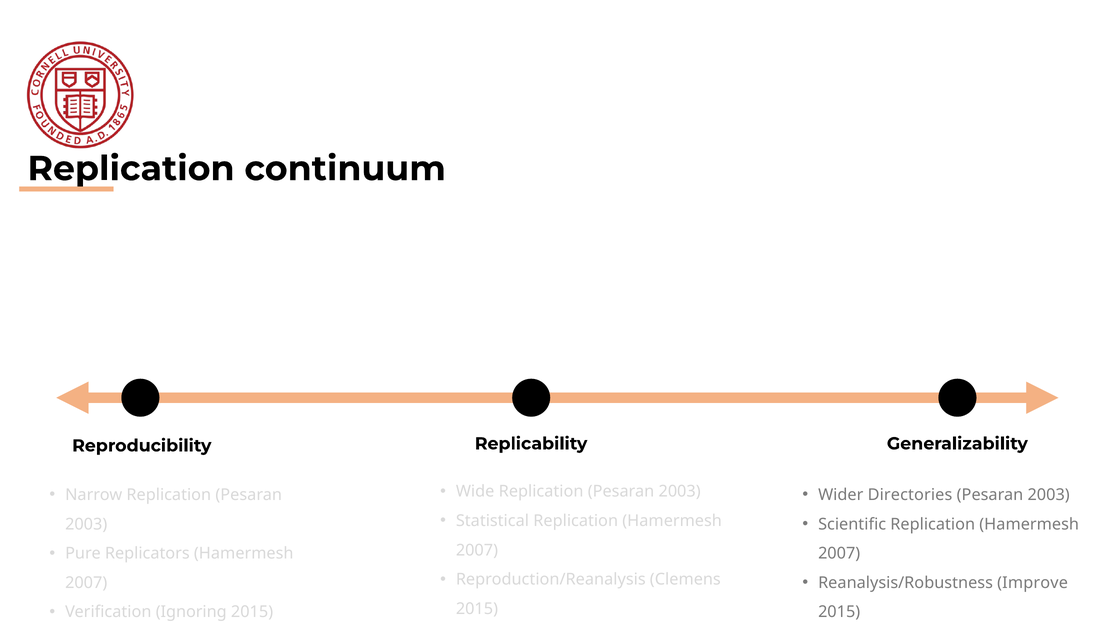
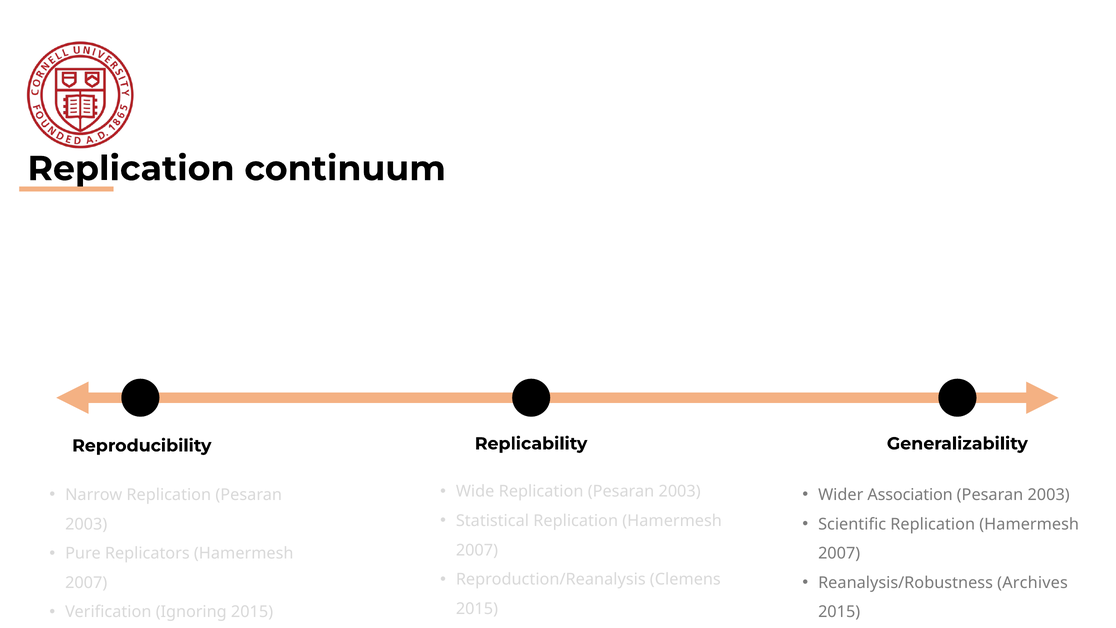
Directories: Directories -> Association
Improve: Improve -> Archives
